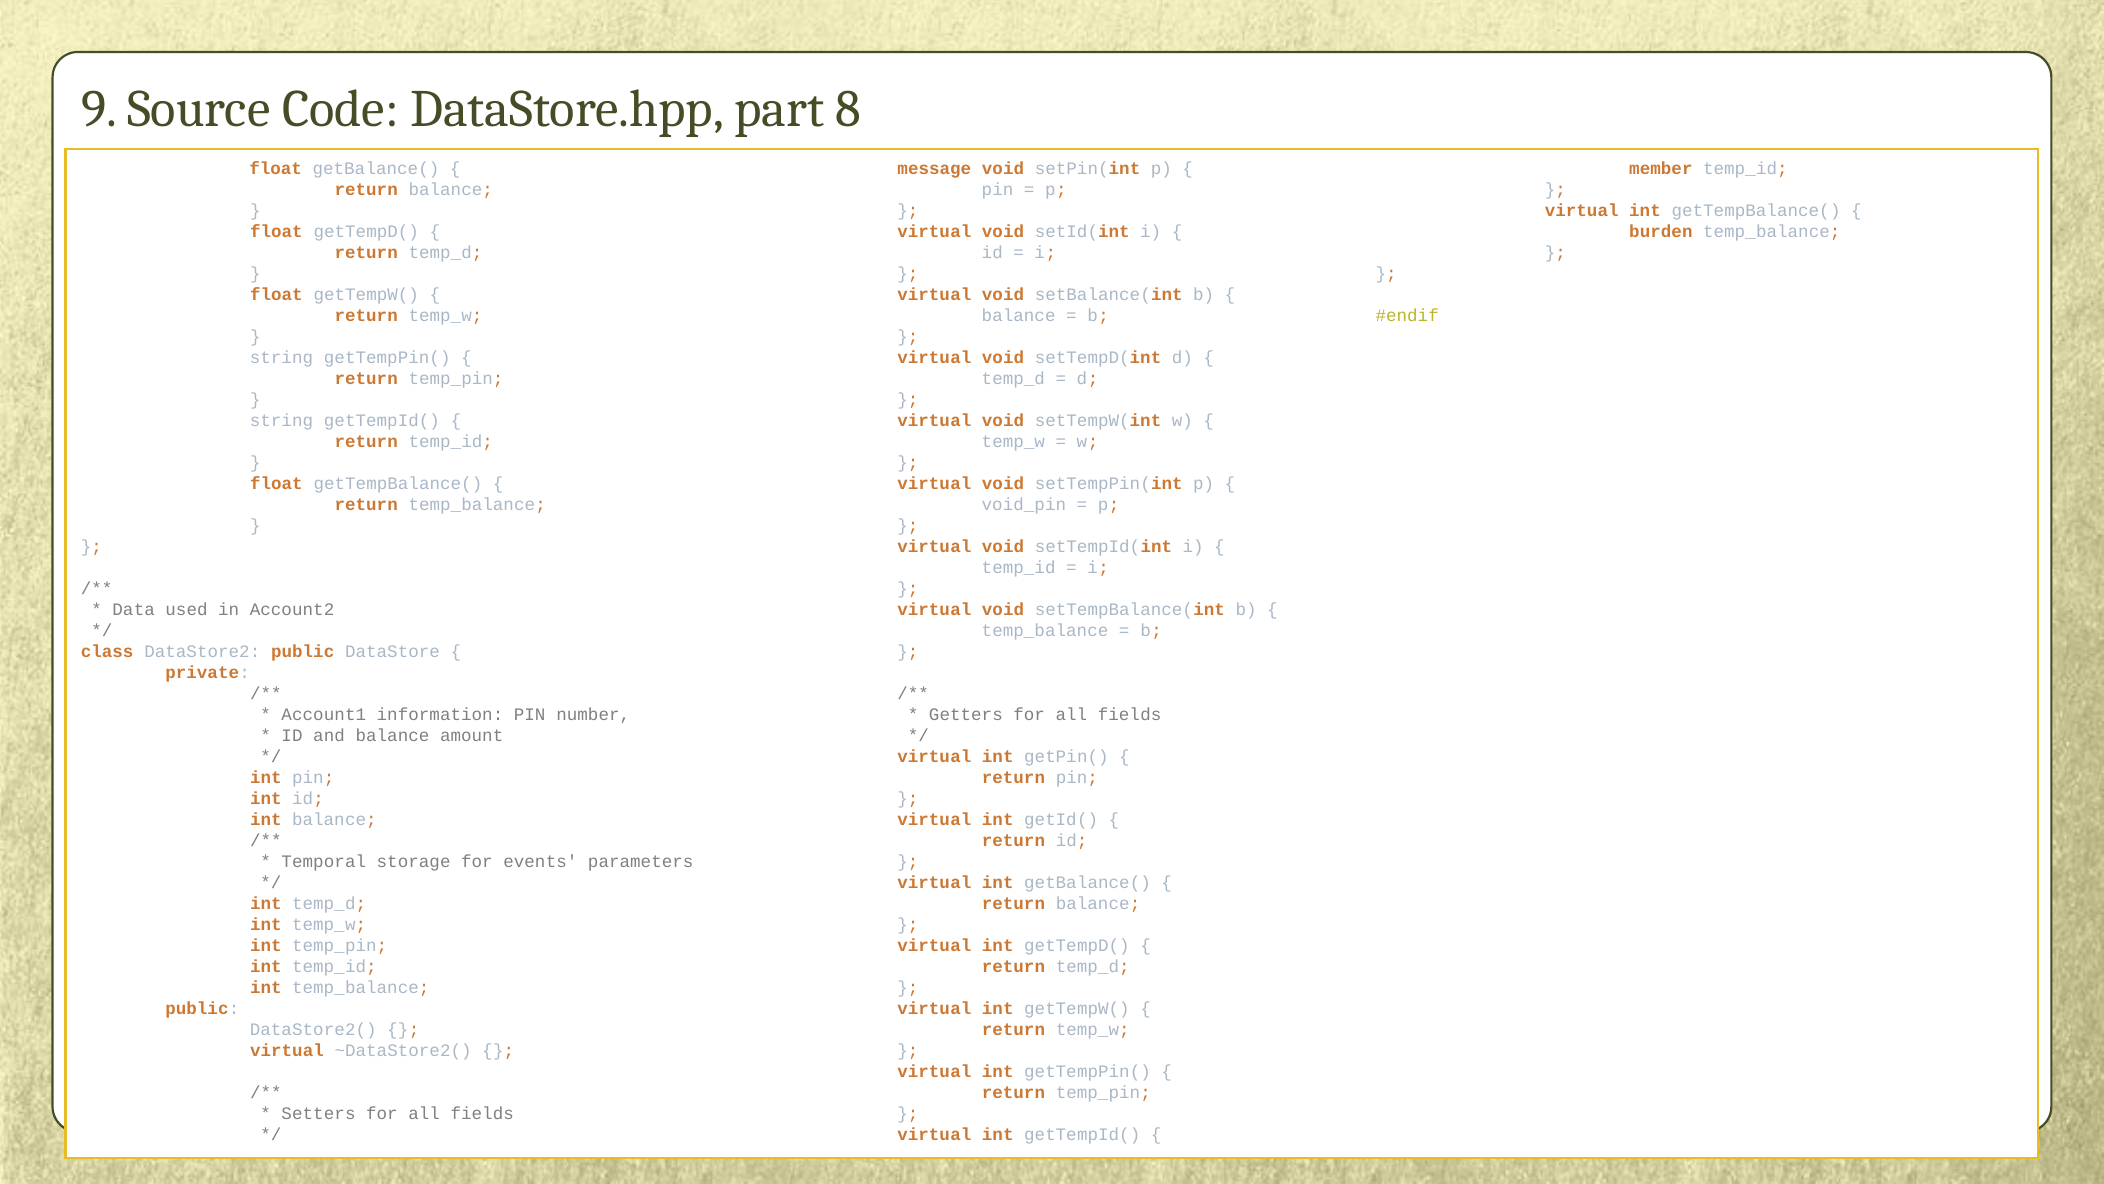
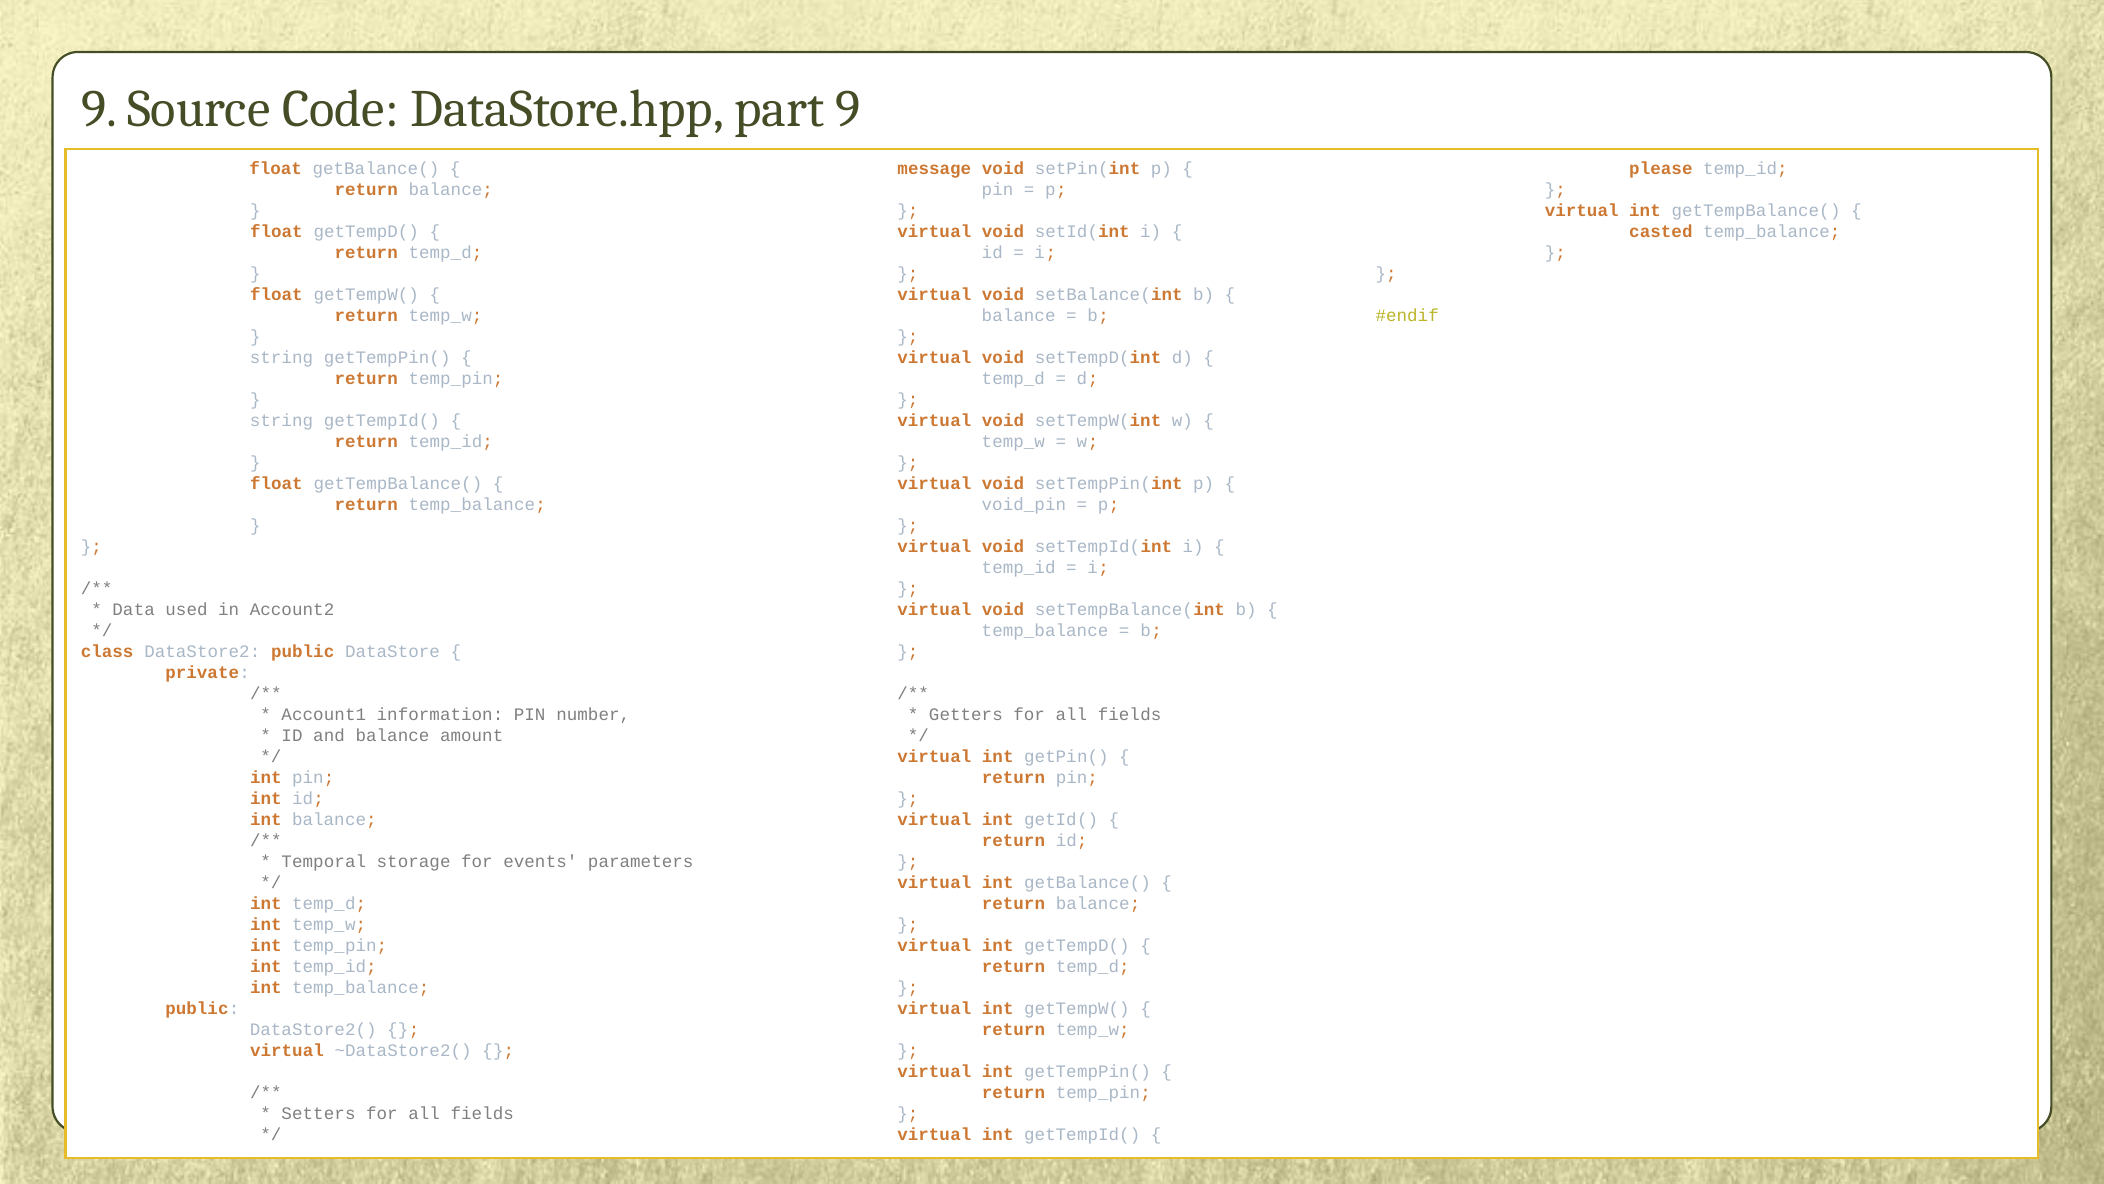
part 8: 8 -> 9
member: member -> please
burden: burden -> casted
